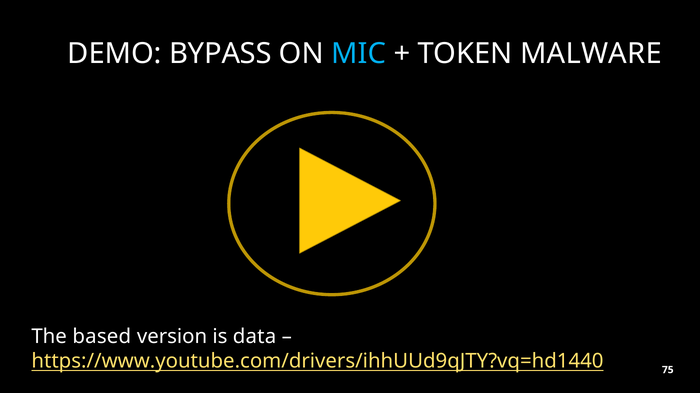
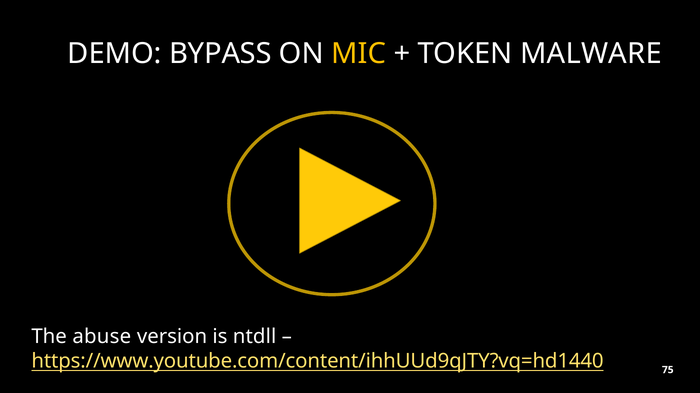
MIC colour: light blue -> yellow
based: based -> abuse
data: data -> ntdll
https://www.youtube.com/drivers/ihhUUd9qJTY?vq=hd1440: https://www.youtube.com/drivers/ihhUUd9qJTY?vq=hd1440 -> https://www.youtube.com/content/ihhUUd9qJTY?vq=hd1440
